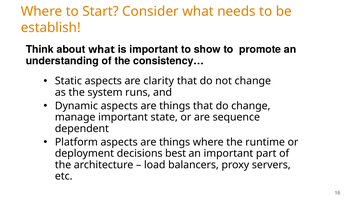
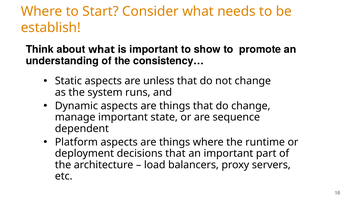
clarity: clarity -> unless
decisions best: best -> that
